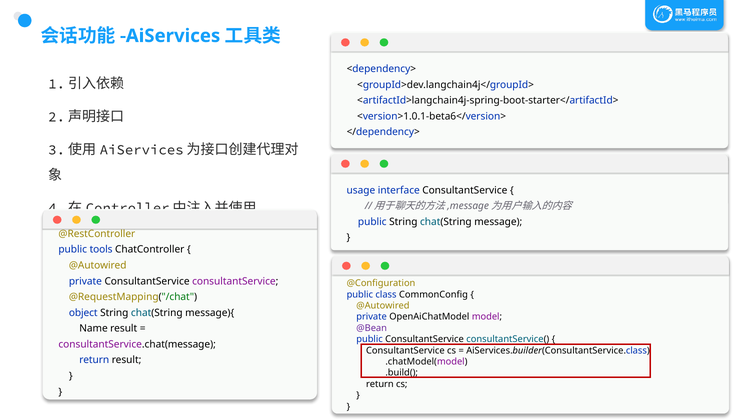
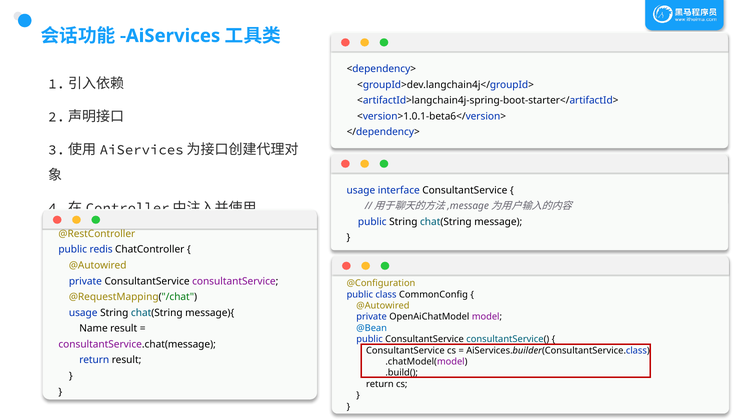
tools: tools -> redis
object at (83, 312): object -> usage
@Bean colour: purple -> blue
